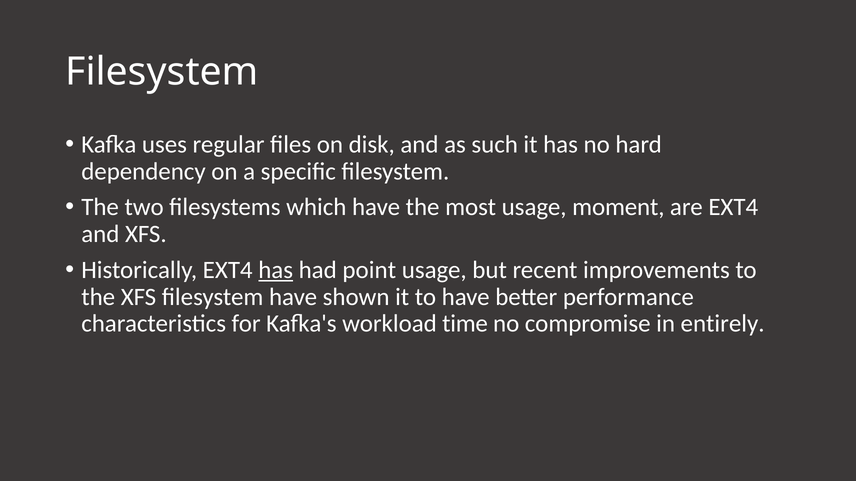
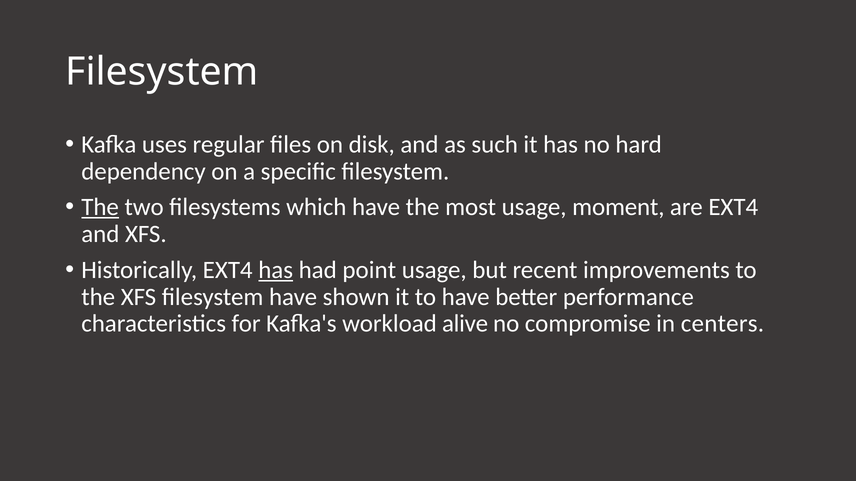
The at (100, 207) underline: none -> present
time: time -> alive
entirely: entirely -> centers
